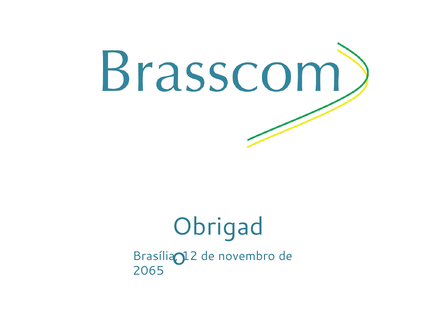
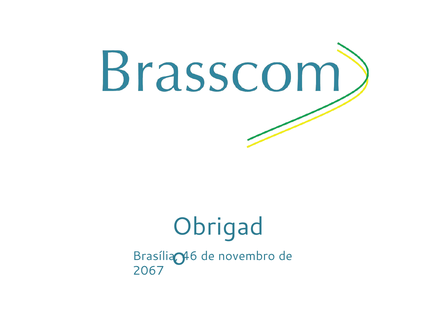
12: 12 -> 46
2065: 2065 -> 2067
